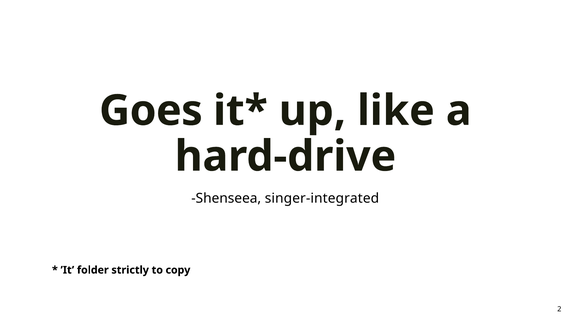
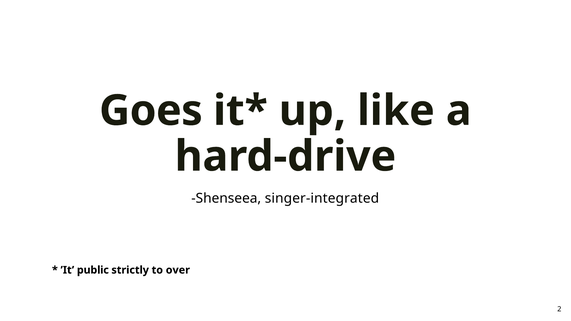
folder: folder -> public
copy: copy -> over
